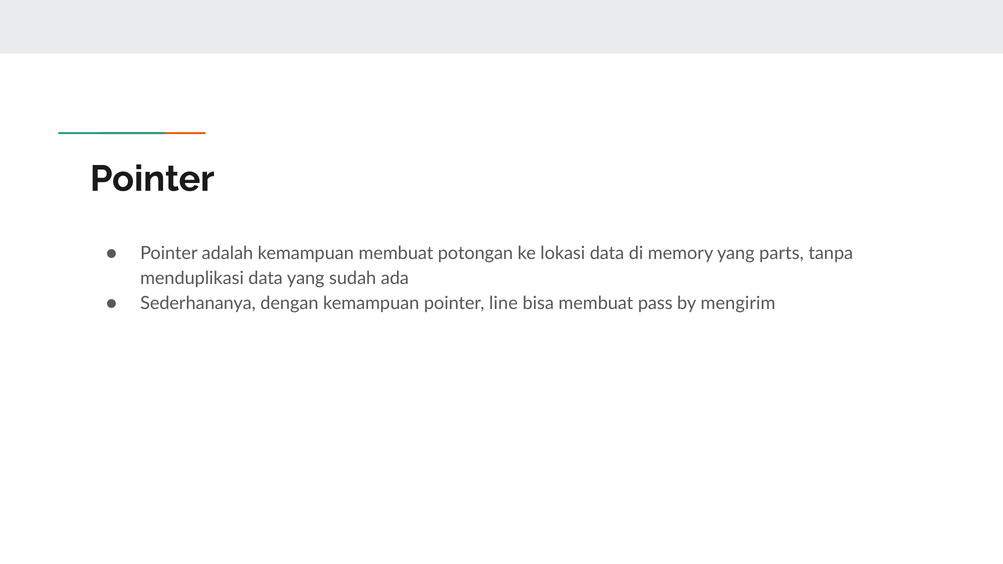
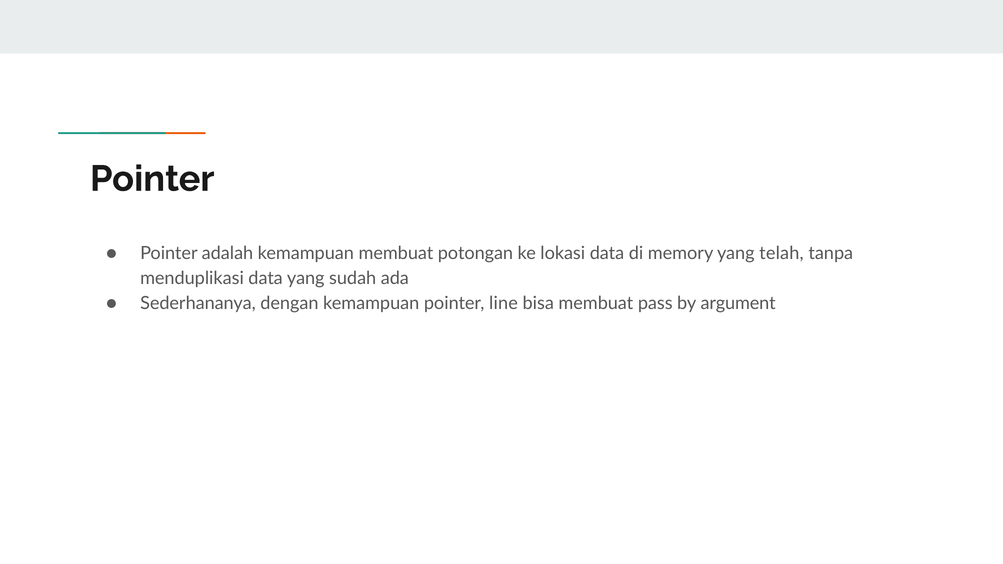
parts: parts -> telah
mengirim: mengirim -> argument
